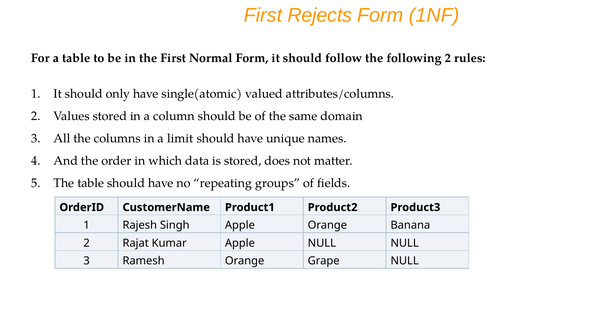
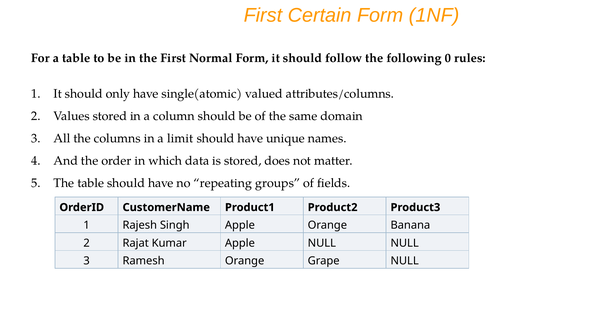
Rejects: Rejects -> Certain
following 2: 2 -> 0
